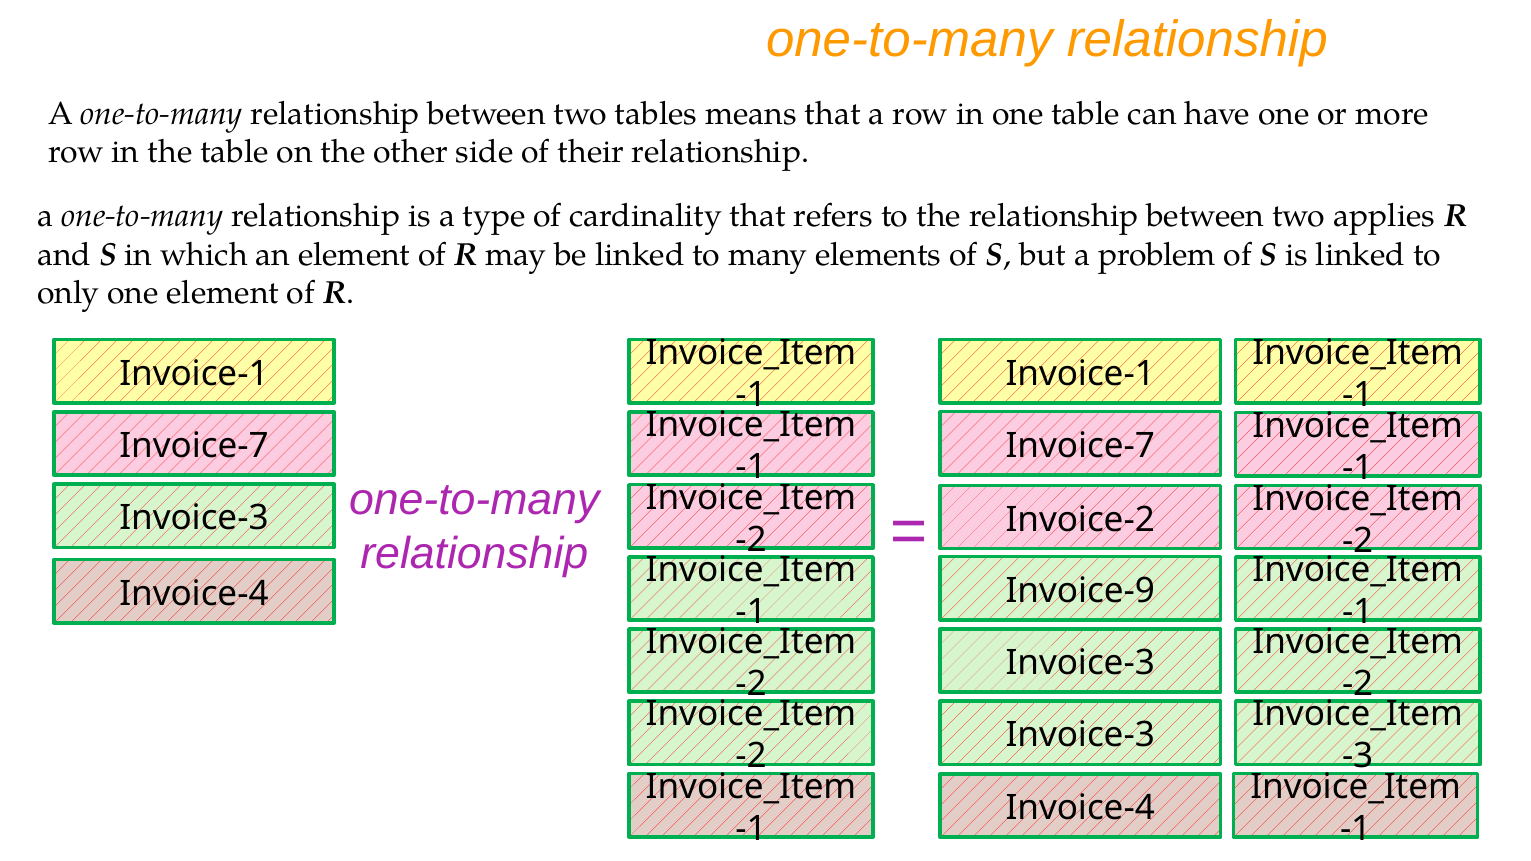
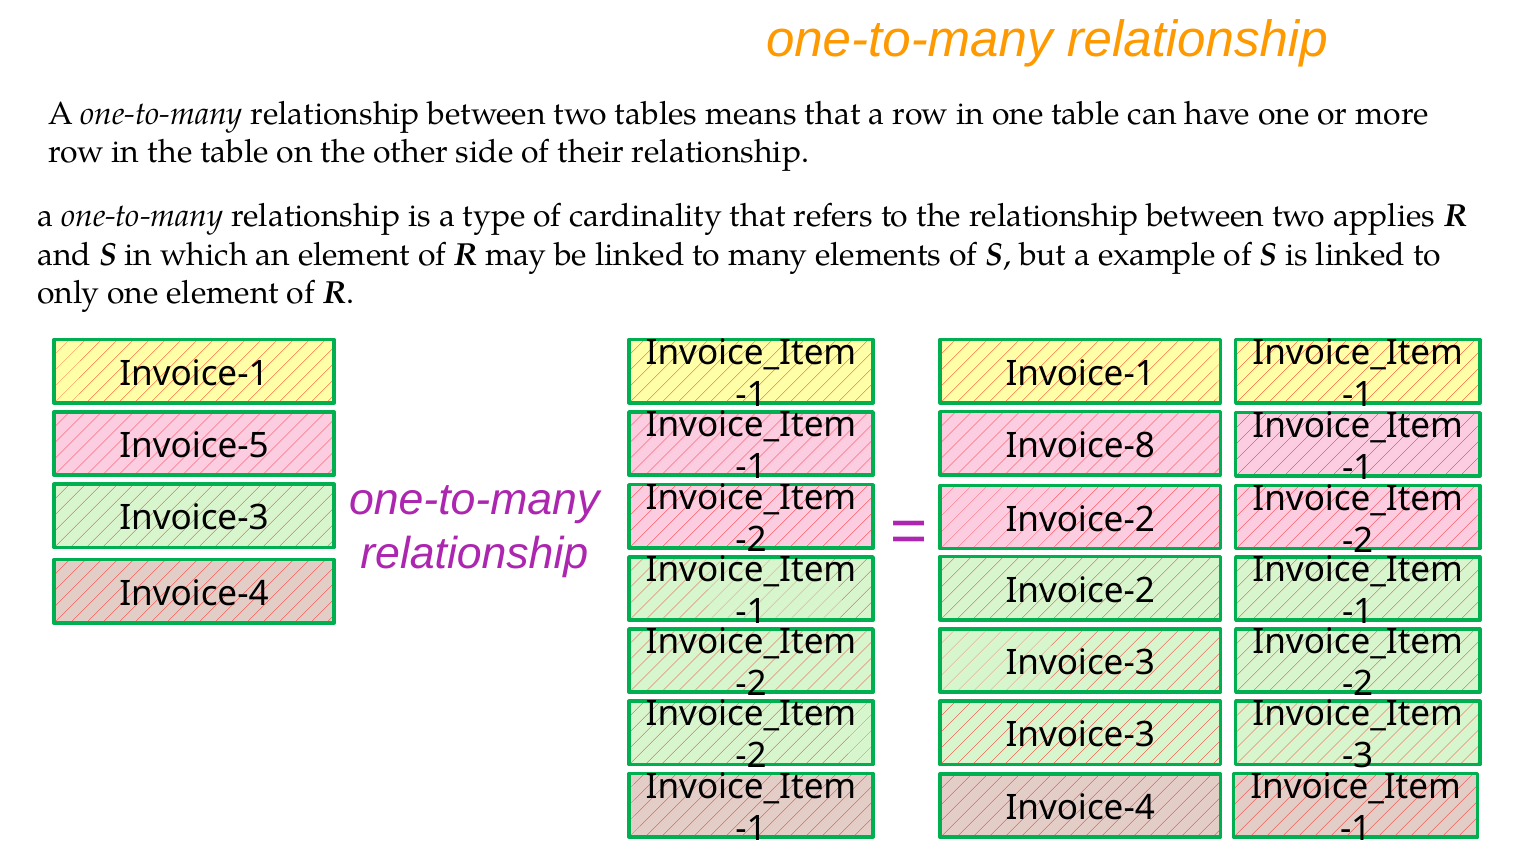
problem: problem -> example
Invoice-7 at (1080, 446): Invoice-7 -> Invoice-8
Invoice-7 at (194, 446): Invoice-7 -> Invoice-5
Invoice-9 at (1080, 591): Invoice-9 -> Invoice-2
